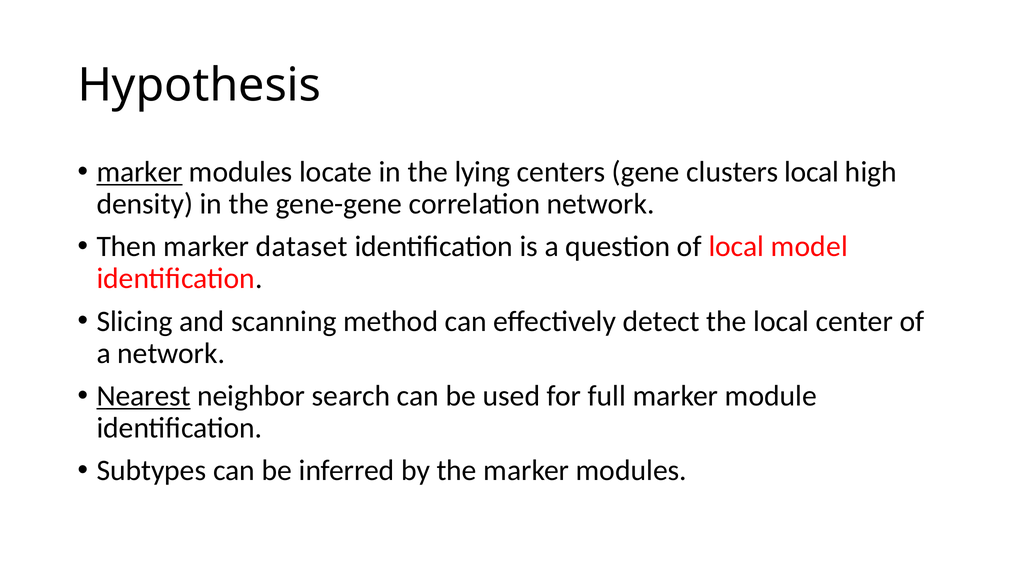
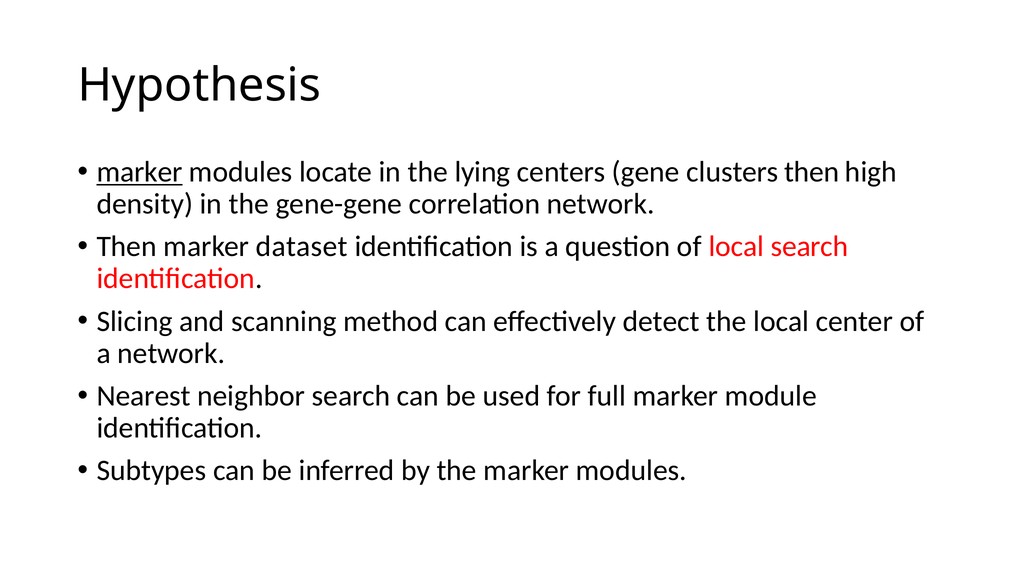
clusters local: local -> then
local model: model -> search
Nearest underline: present -> none
